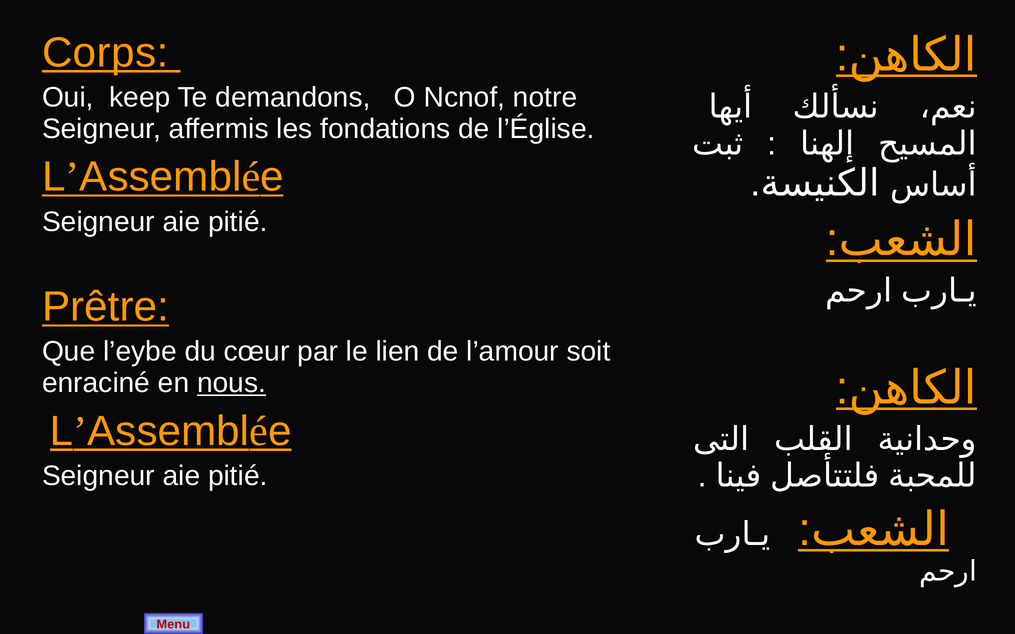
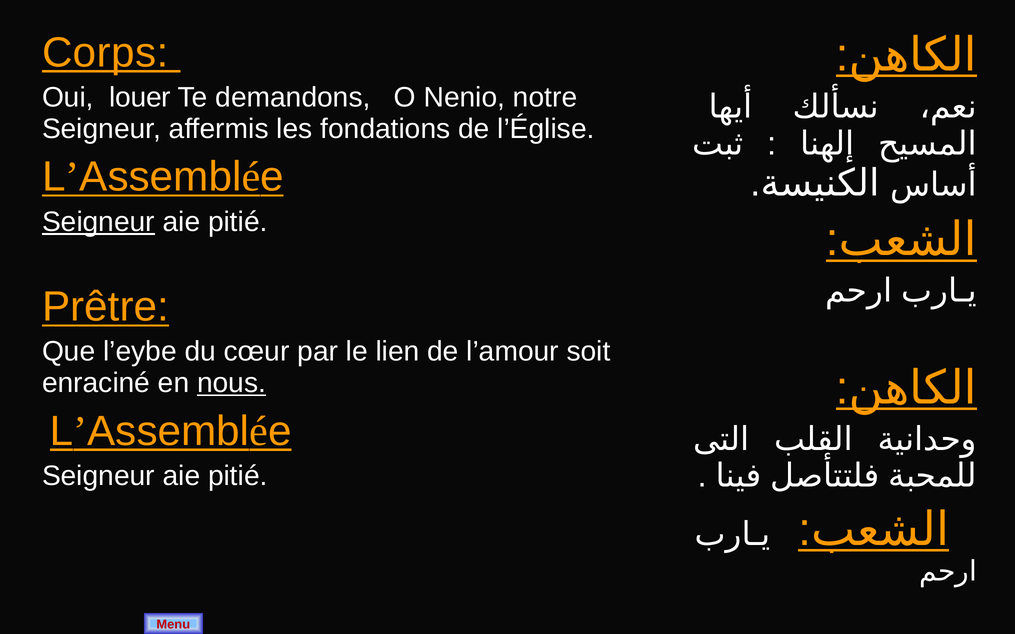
keep: keep -> louer
Ncnof: Ncnof -> Nenio
Seigneur at (98, 222) underline: none -> present
